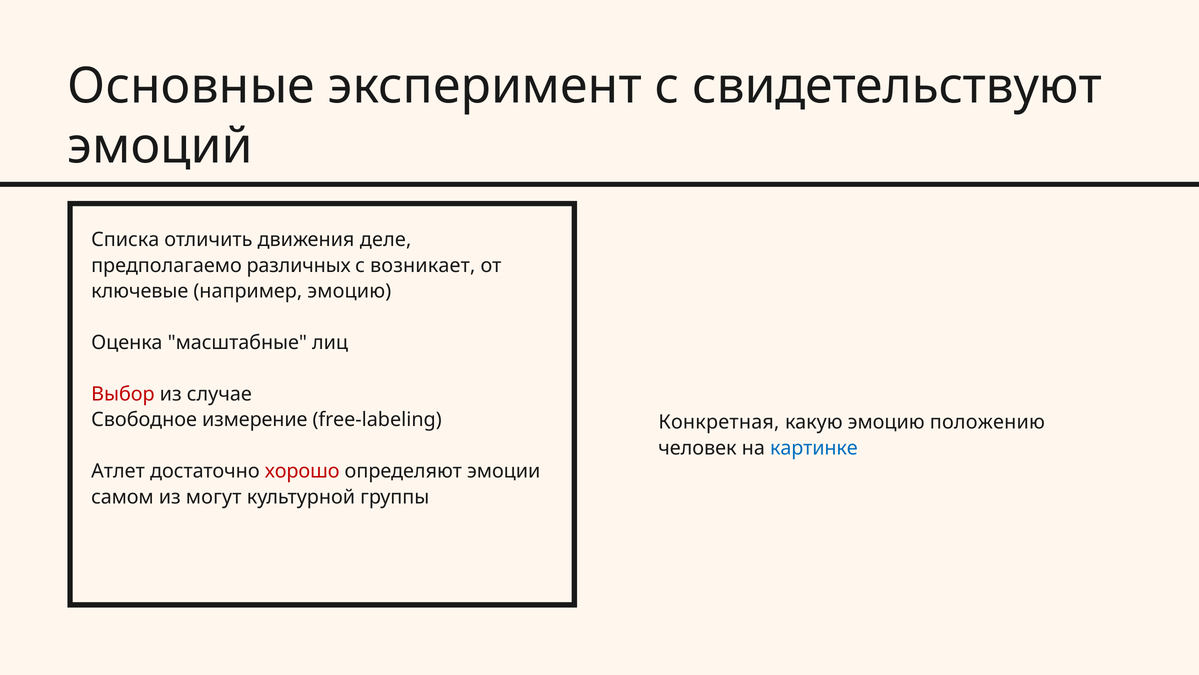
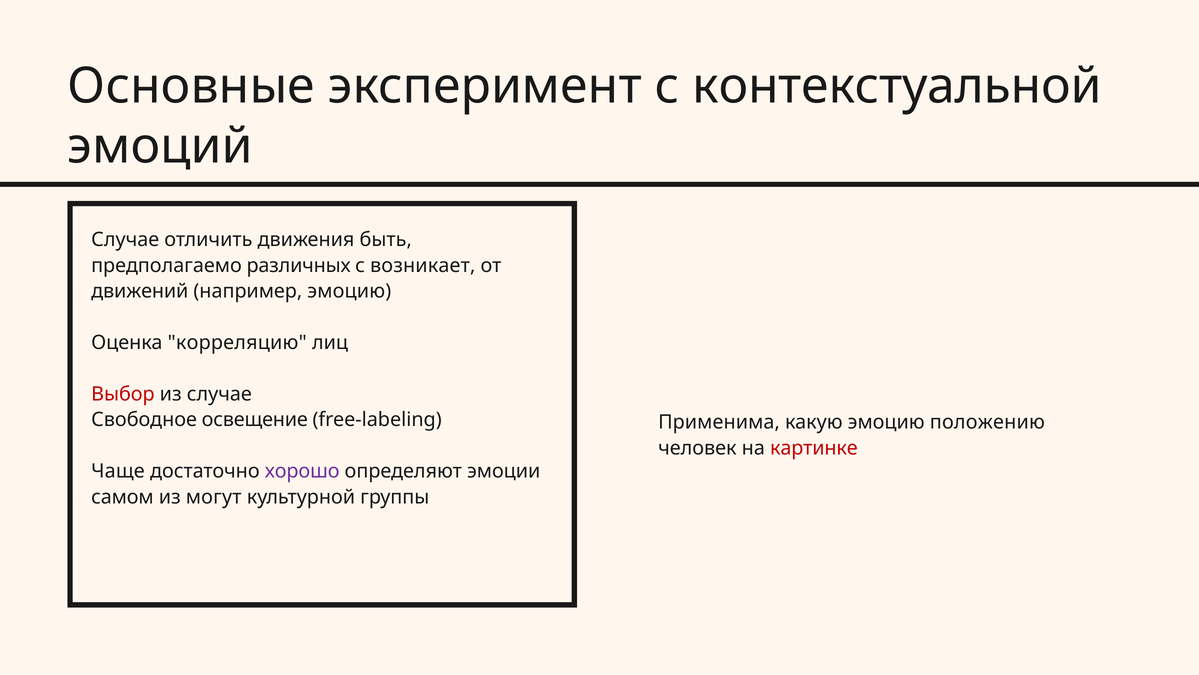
свидетельствуют: свидетельствуют -> контекстуальной
Списка at (125, 240): Списка -> Случае
деле: деле -> быть
ключевые: ключевые -> движений
масштабные: масштабные -> корреляцию
измерение: измерение -> освещение
Конкретная: Конкретная -> Применима
картинке colour: blue -> red
Атлет: Атлет -> Чаще
хорошо colour: red -> purple
